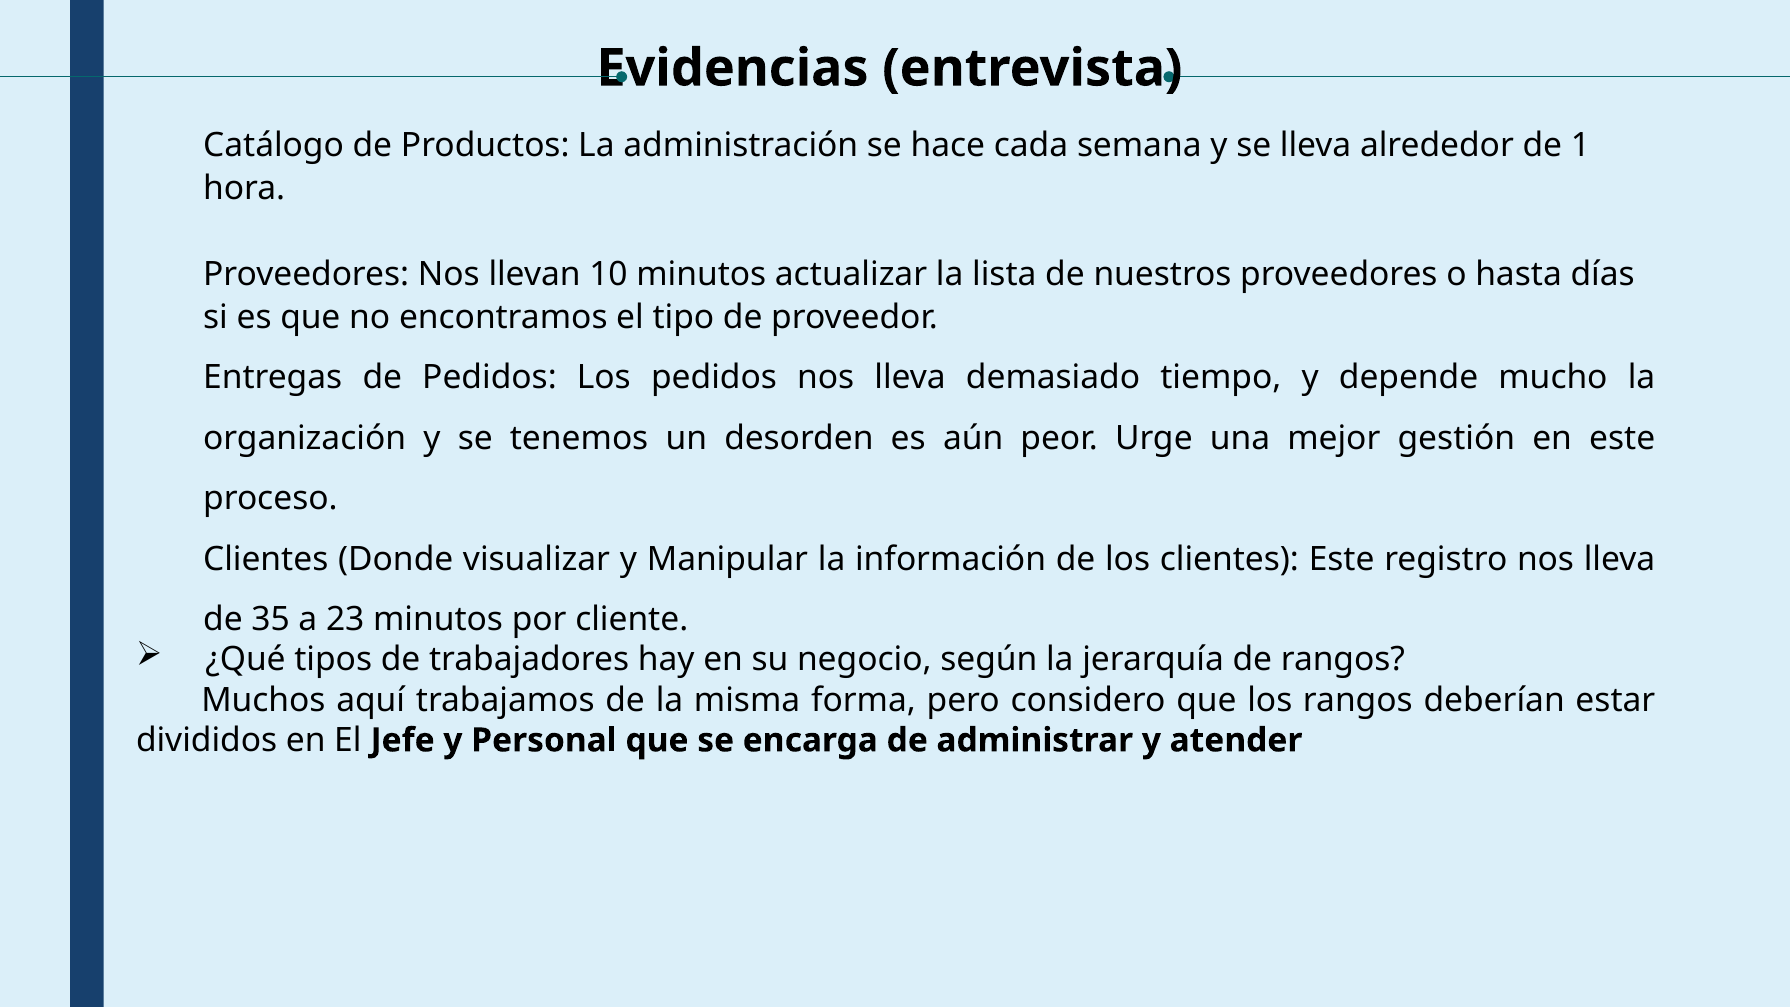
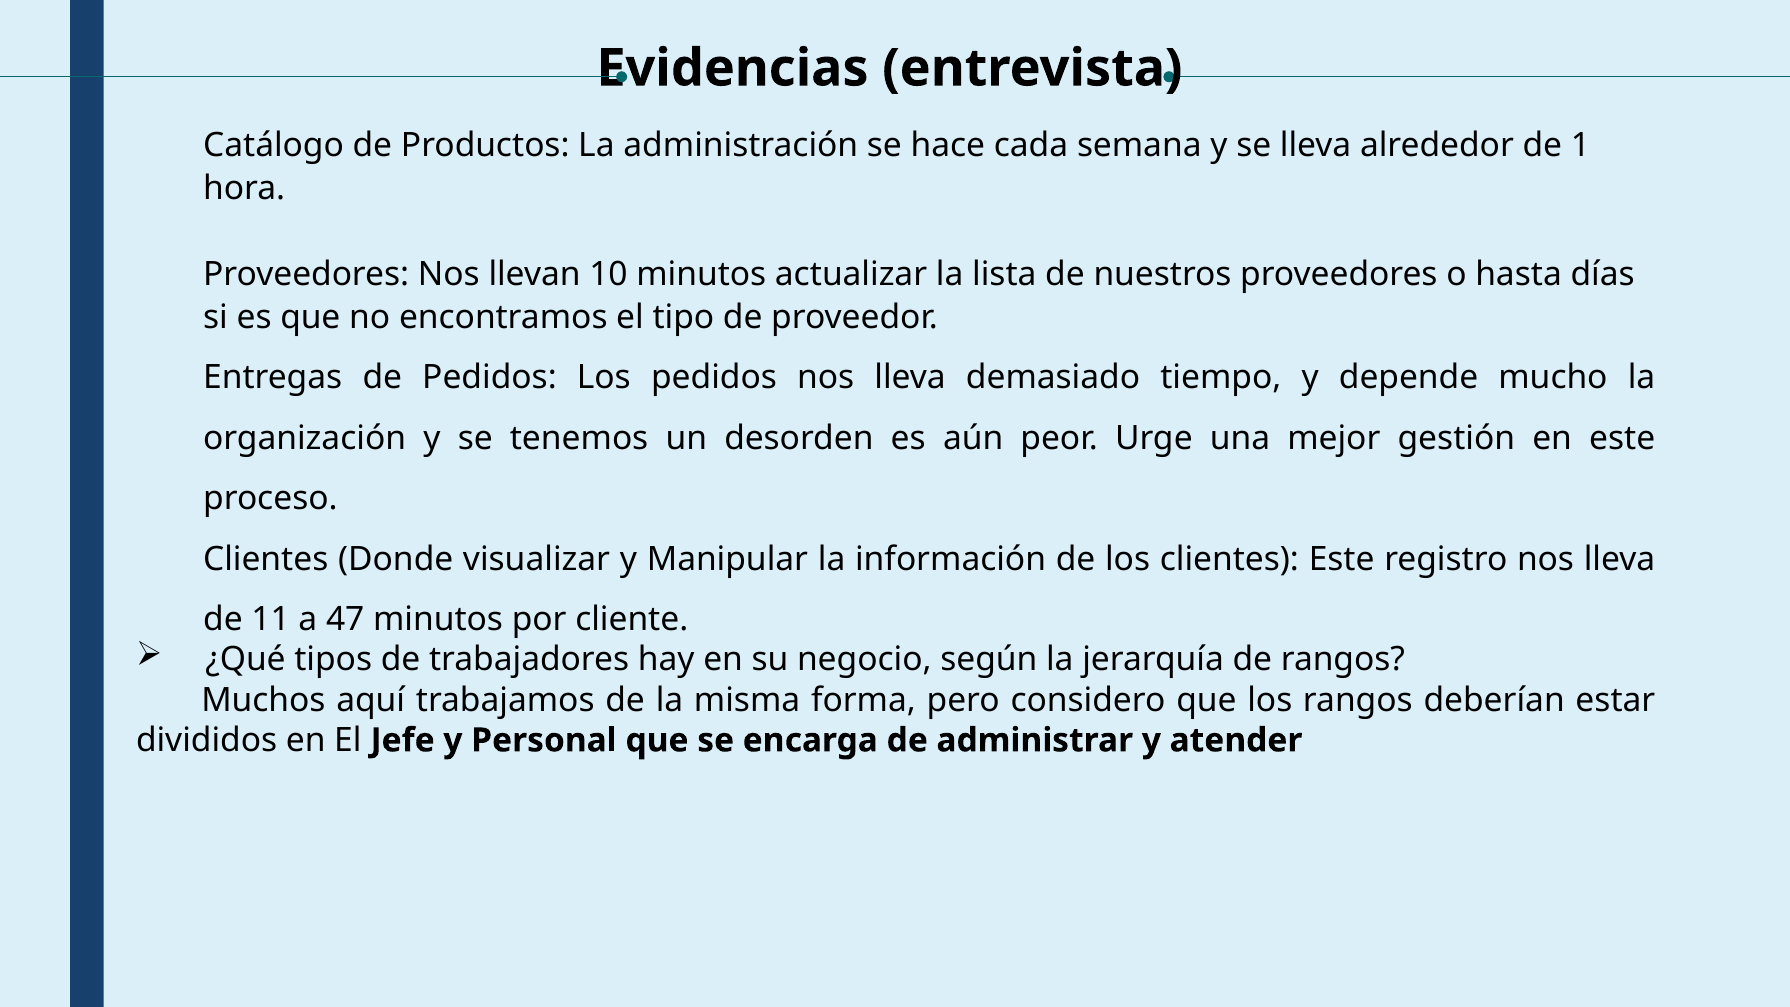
35: 35 -> 11
23: 23 -> 47
